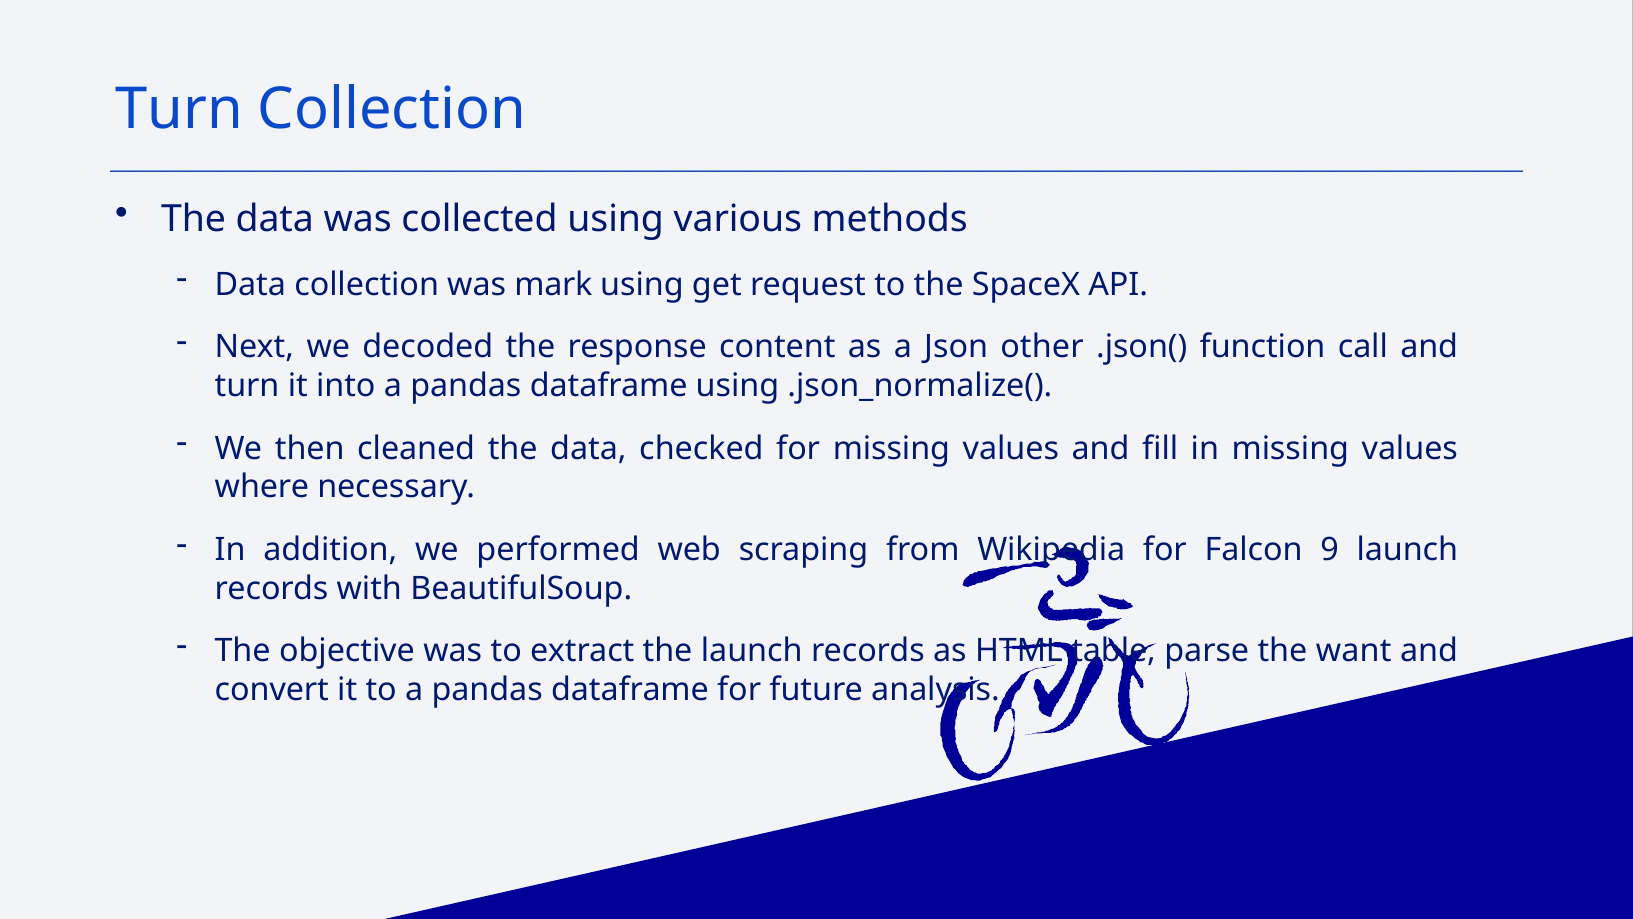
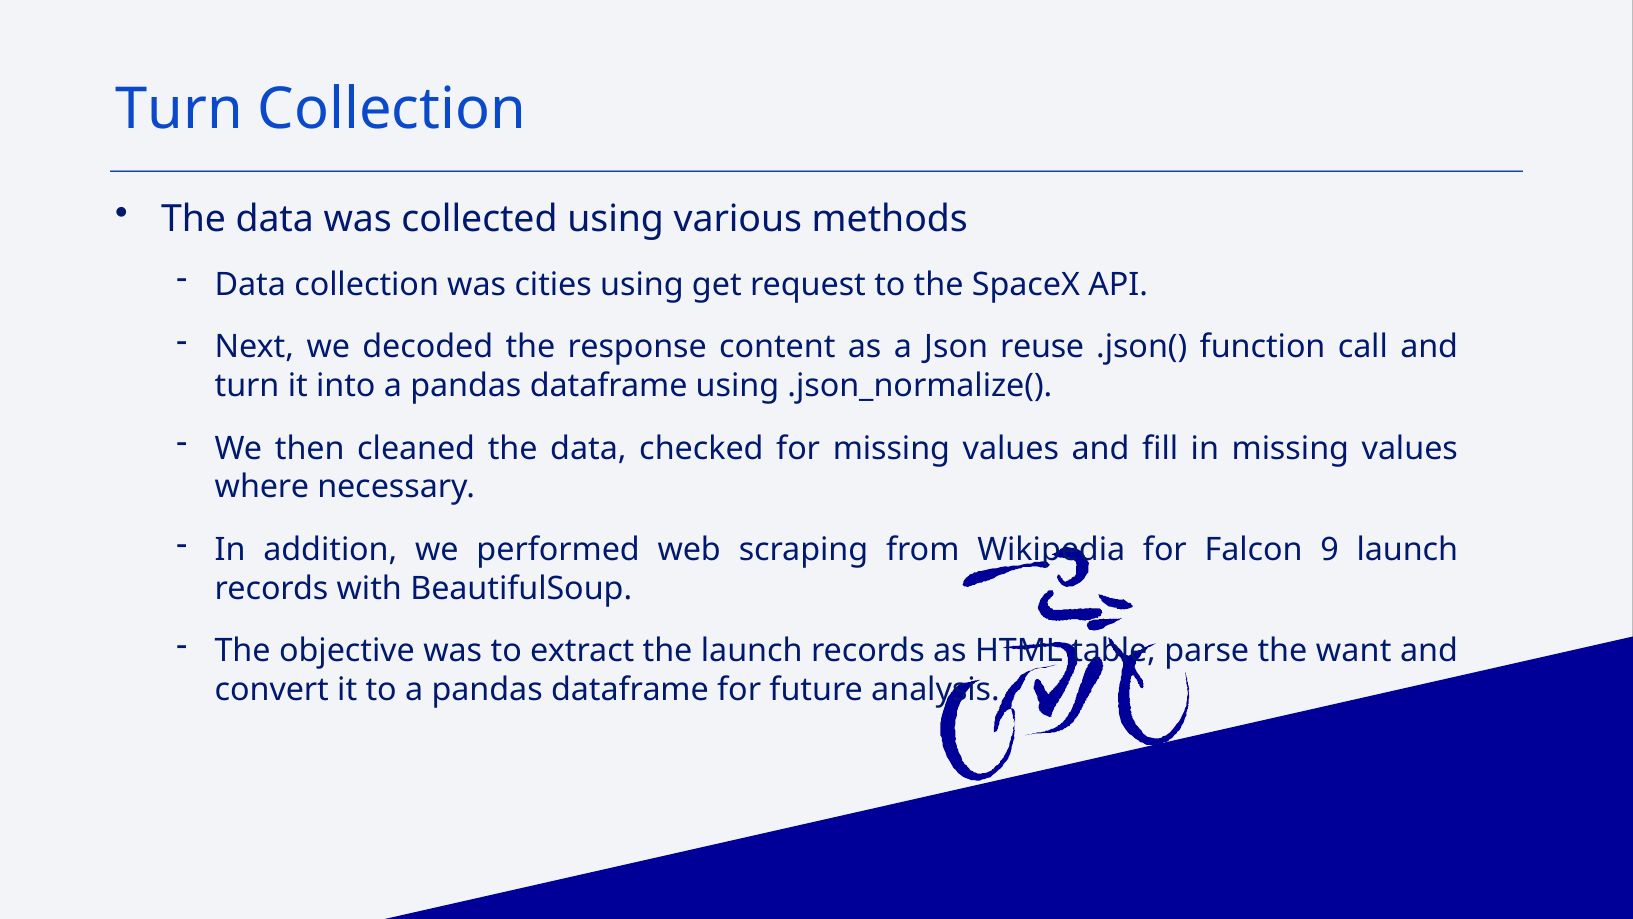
mark: mark -> cities
other: other -> reuse
